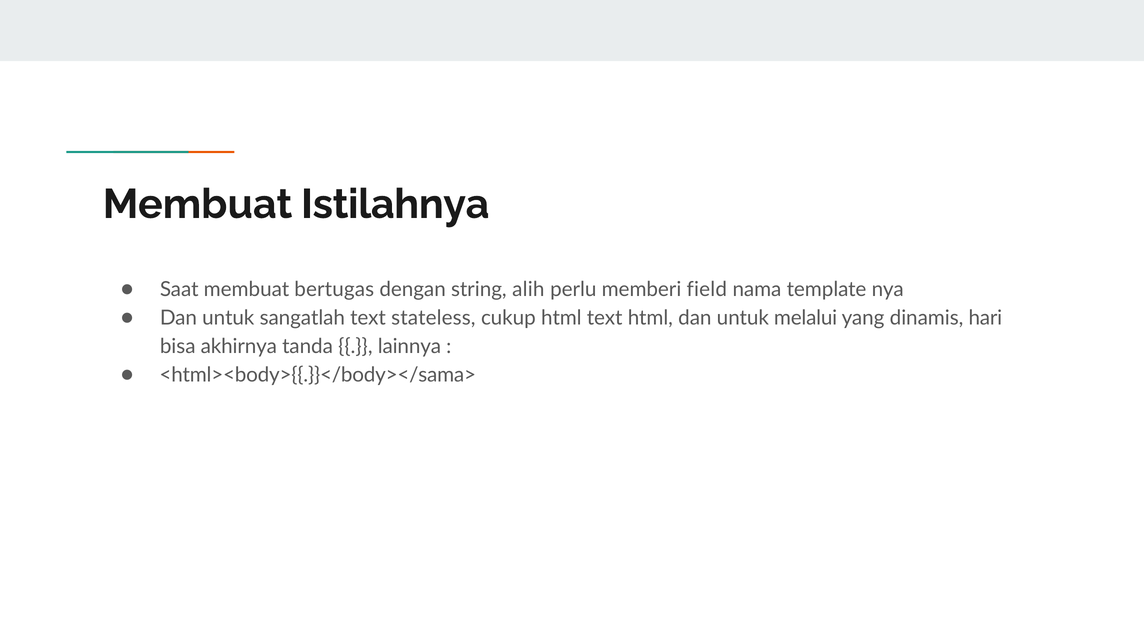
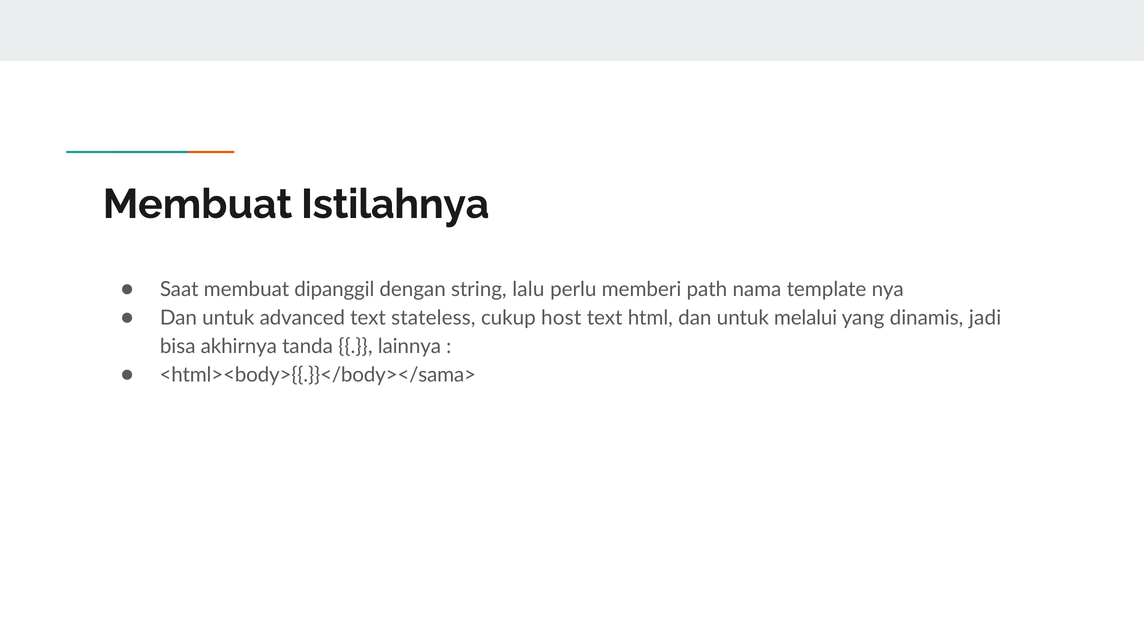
bertugas: bertugas -> dipanggil
alih: alih -> lalu
field: field -> path
sangatlah: sangatlah -> advanced
cukup html: html -> host
hari: hari -> jadi
